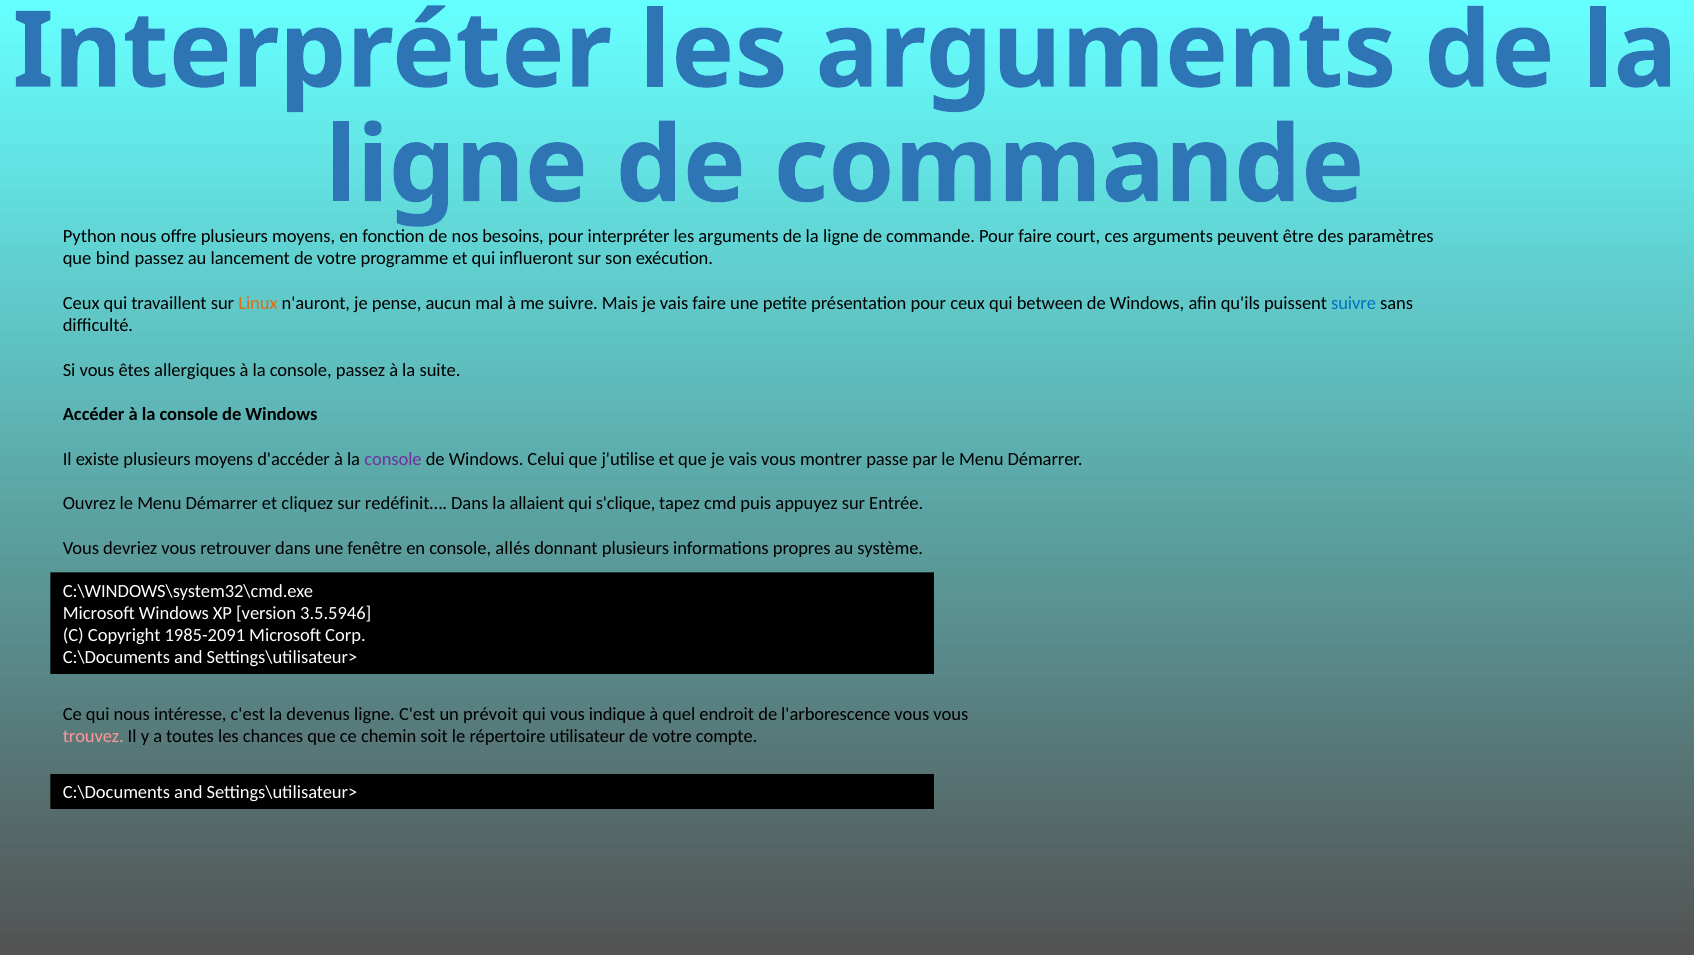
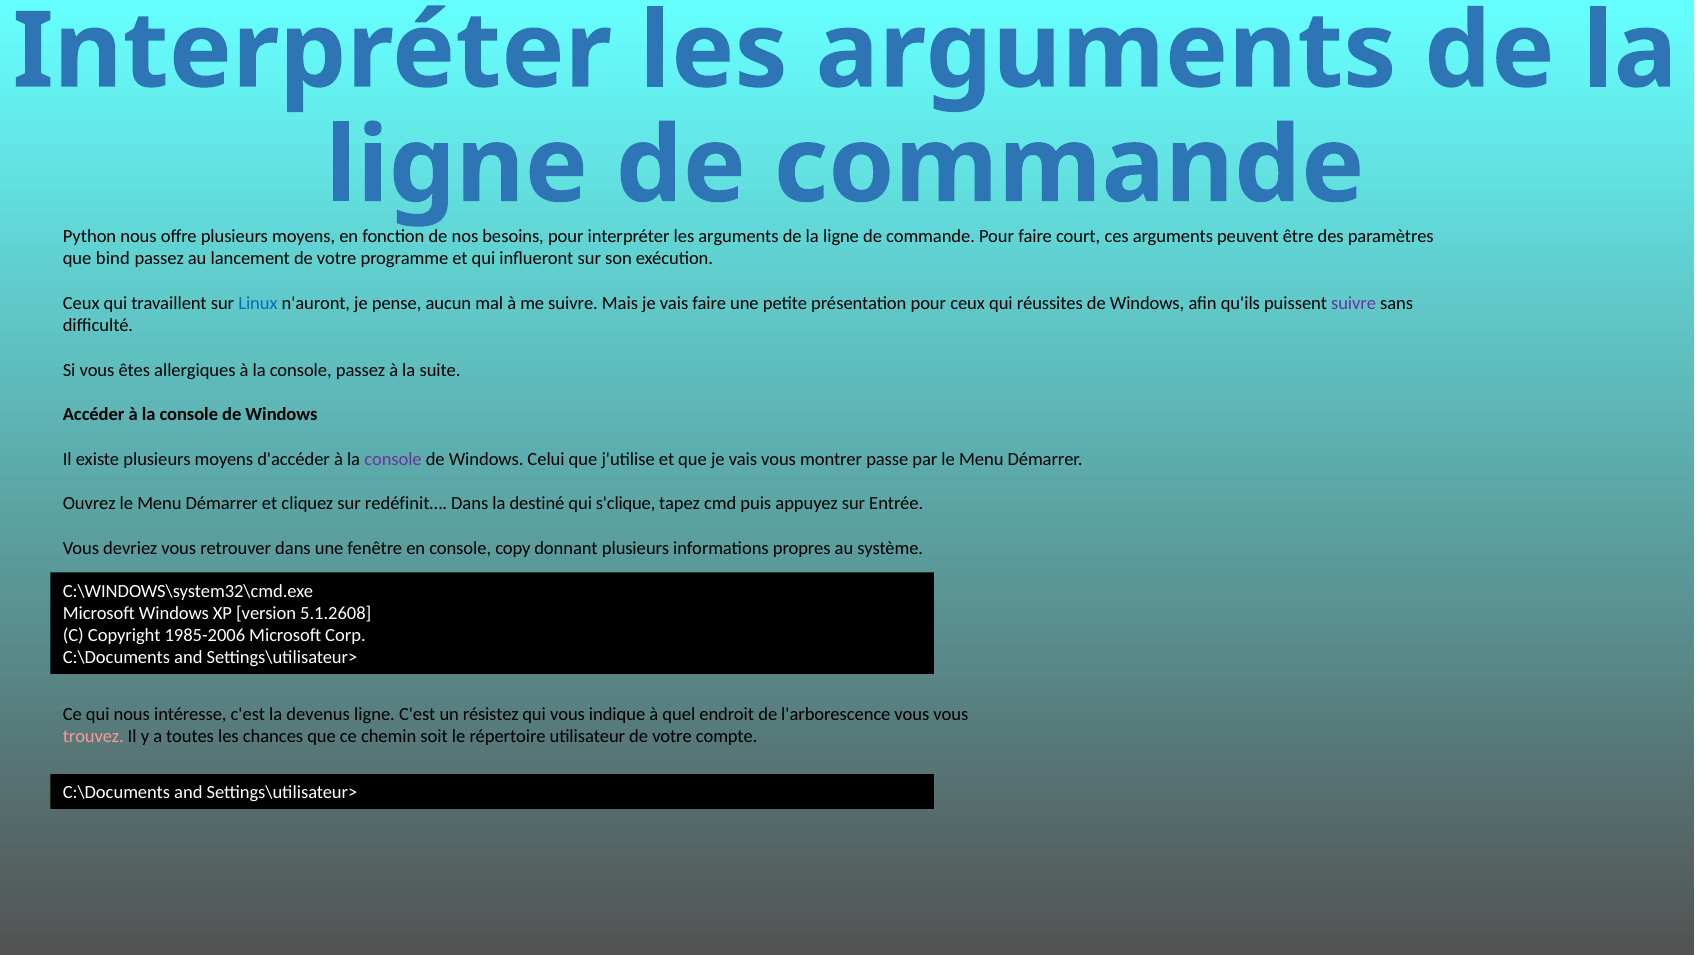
Linux colour: orange -> blue
between: between -> réussites
suivre at (1354, 303) colour: blue -> purple
allaient: allaient -> destiné
allés: allés -> copy
3.5.5946: 3.5.5946 -> 5.1.2608
1985-2091: 1985-2091 -> 1985-2006
prévoit: prévoit -> résistez
